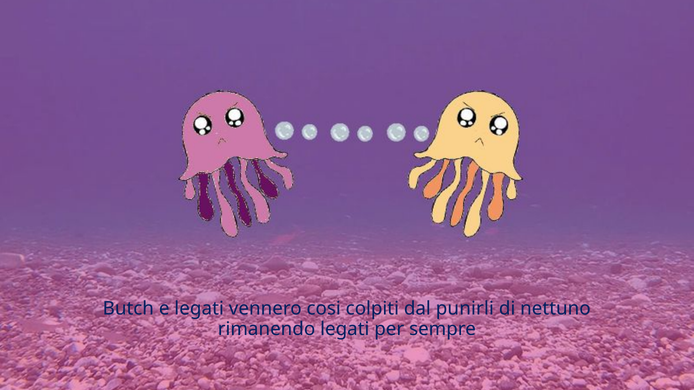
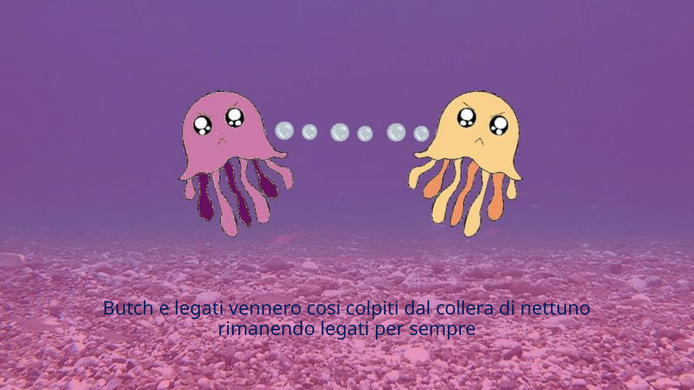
punirli: punirli -> collera
